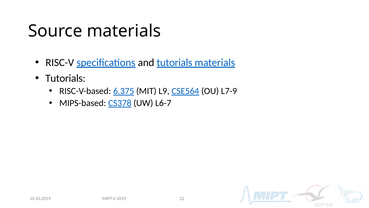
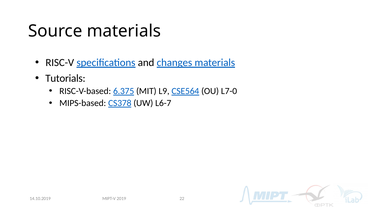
and tutorials: tutorials -> changes
L7-9: L7-9 -> L7-0
